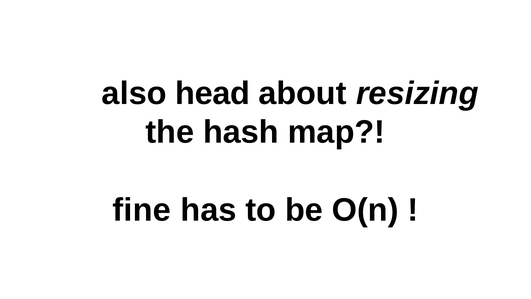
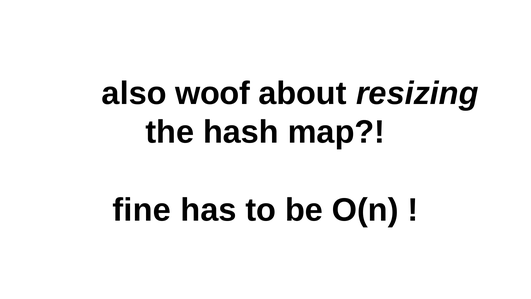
head: head -> woof
